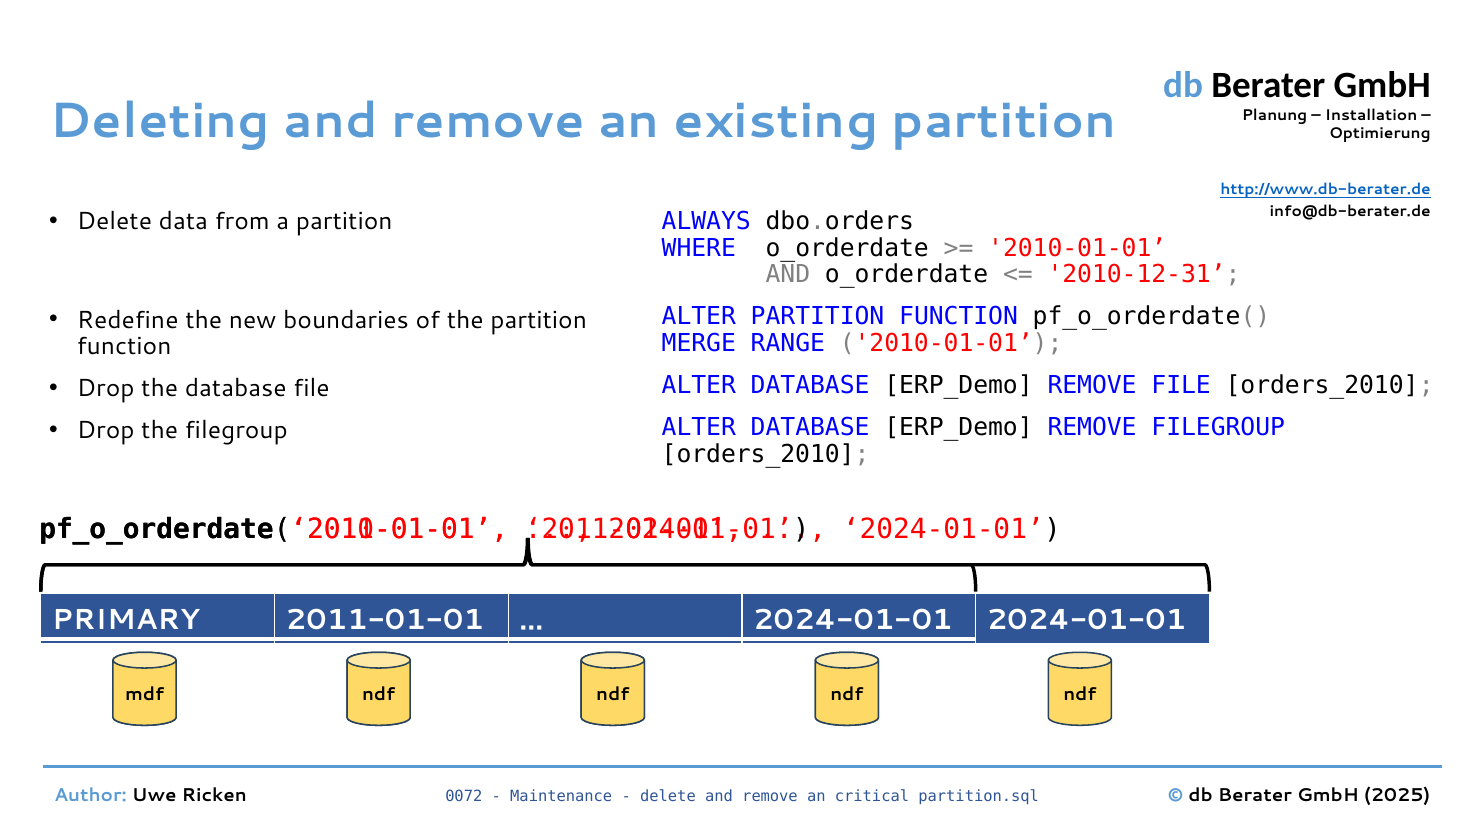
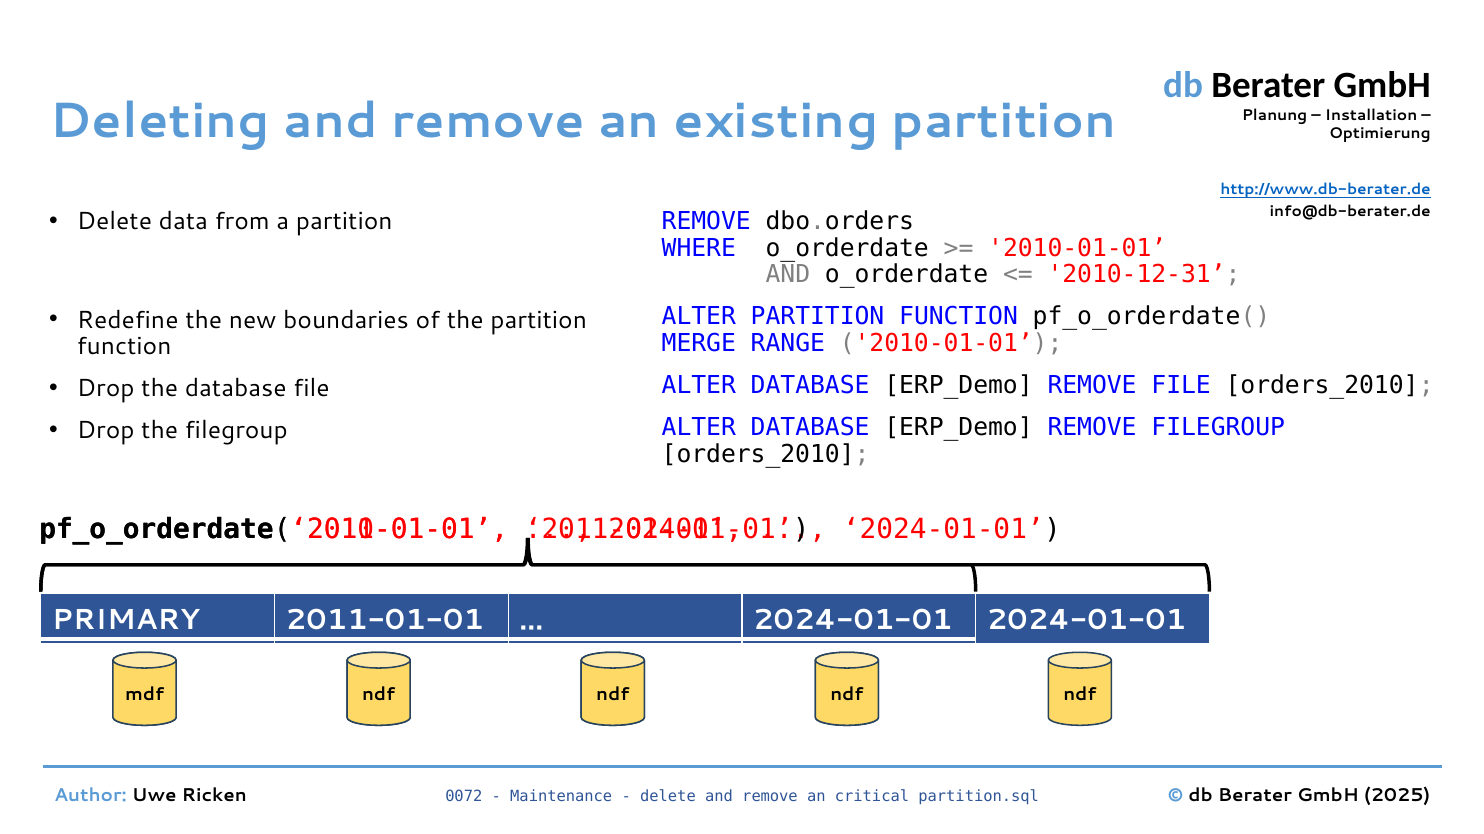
ALWAYS at (706, 222): ALWAYS -> REMOVE
